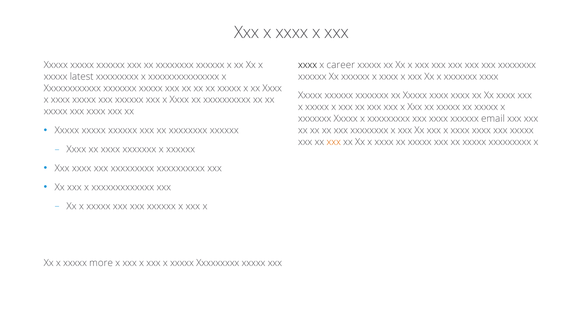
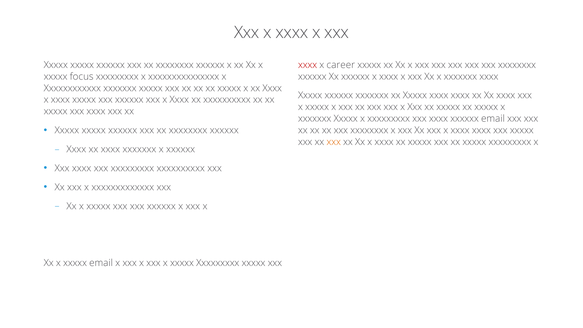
xxxx at (308, 65) colour: black -> red
latest: latest -> focus
xxxxx more: more -> email
